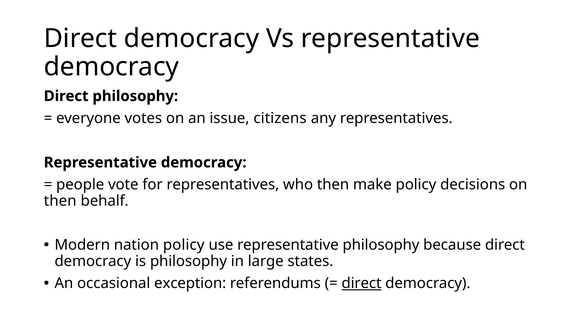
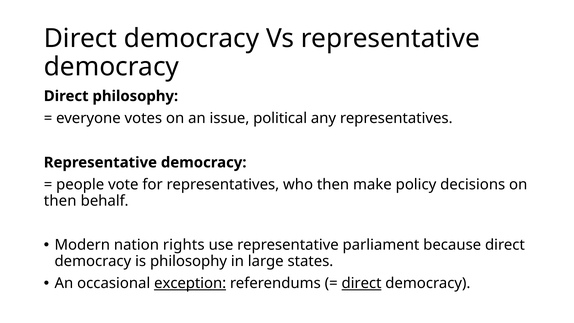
citizens: citizens -> political
nation policy: policy -> rights
representative philosophy: philosophy -> parliament
exception underline: none -> present
